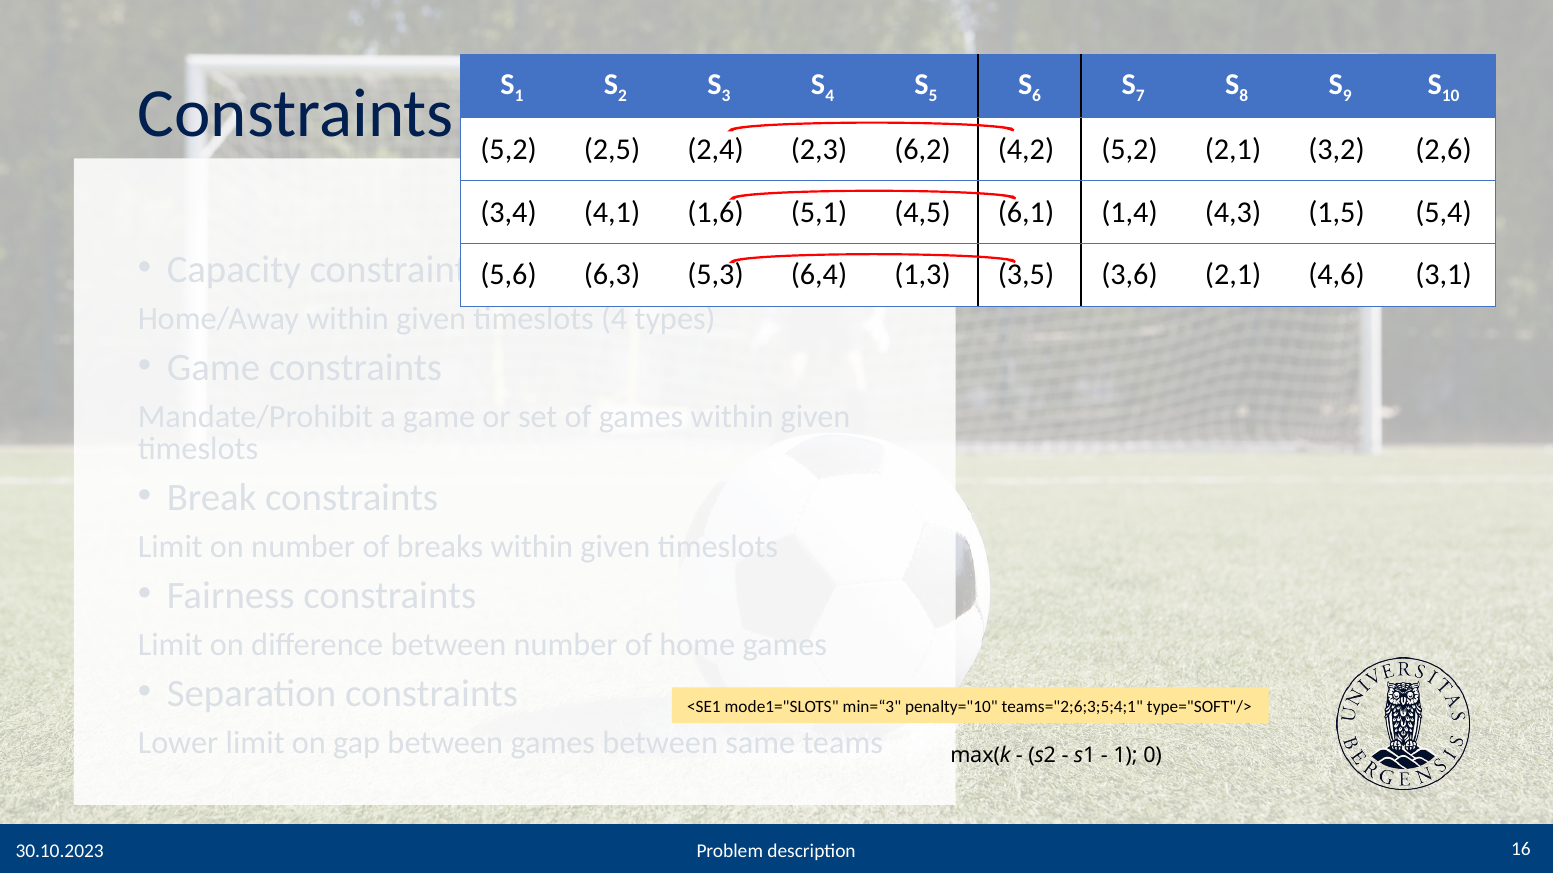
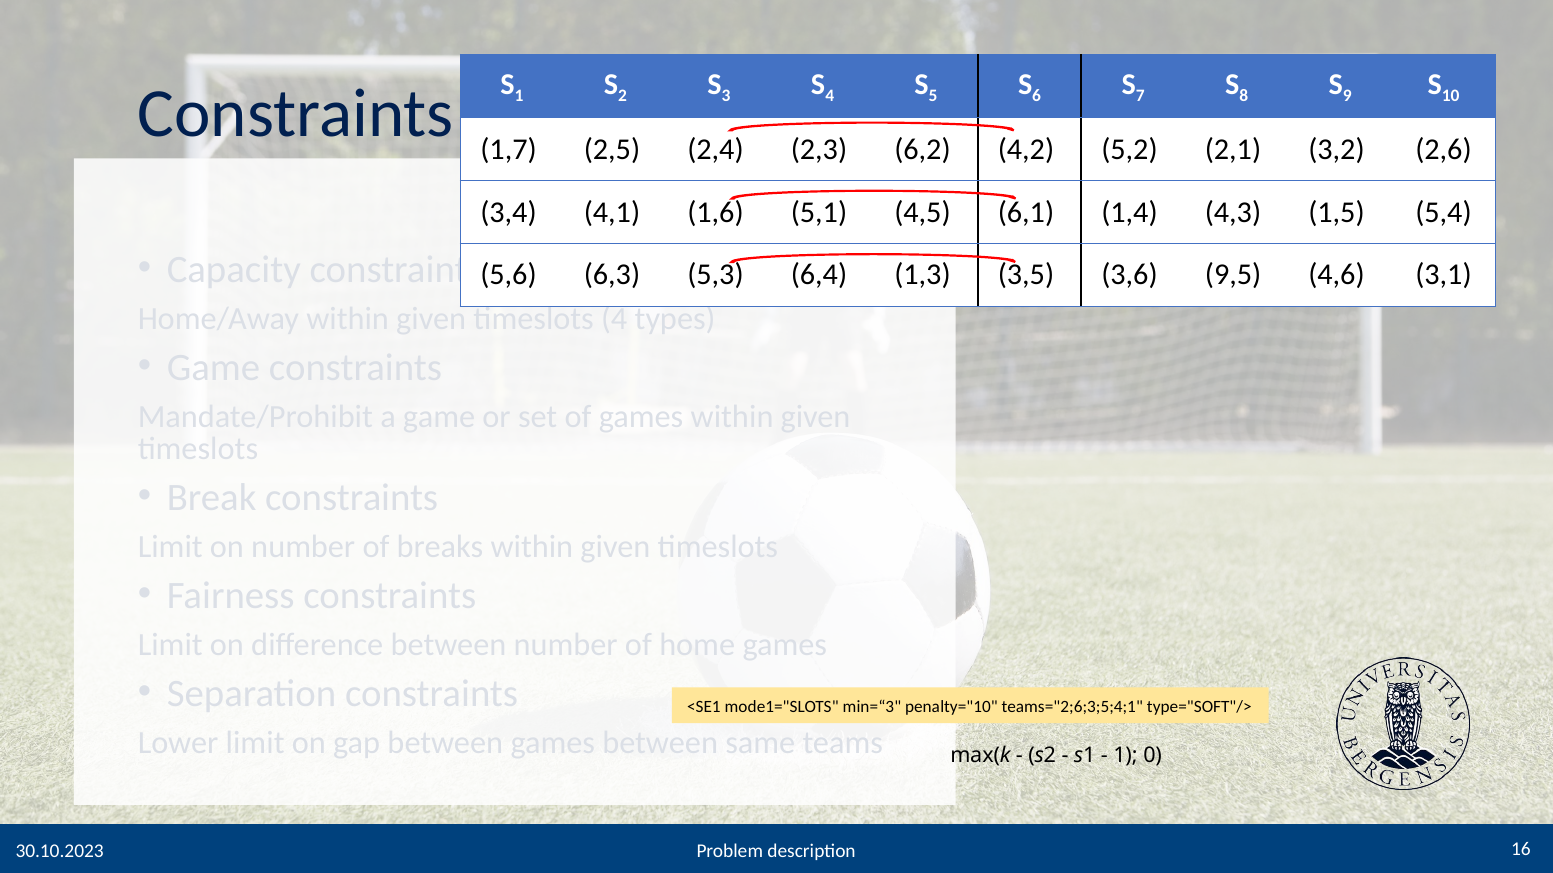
5,2 at (509, 149): 5,2 -> 1,7
3,6 2,1: 2,1 -> 9,5
